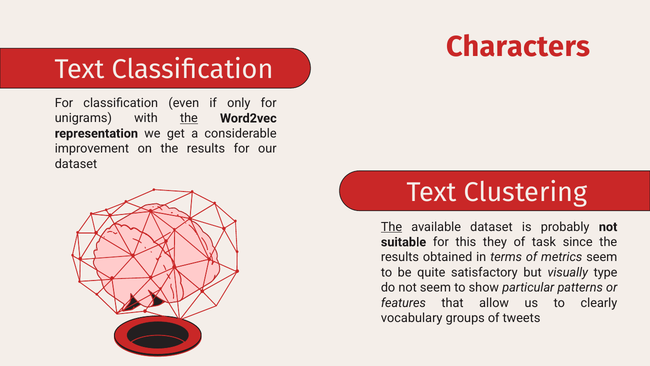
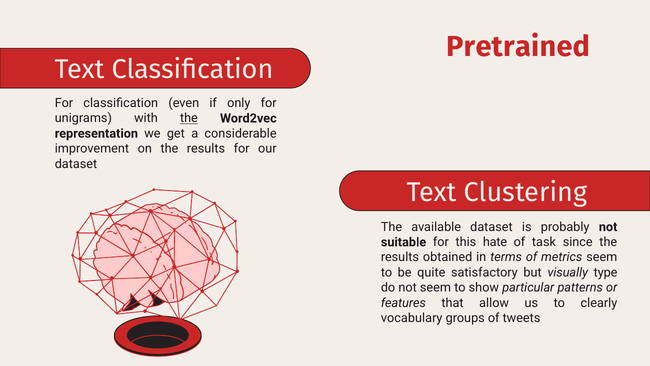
Characters: Characters -> Pretrained
The at (391, 227) underline: present -> none
they: they -> hate
